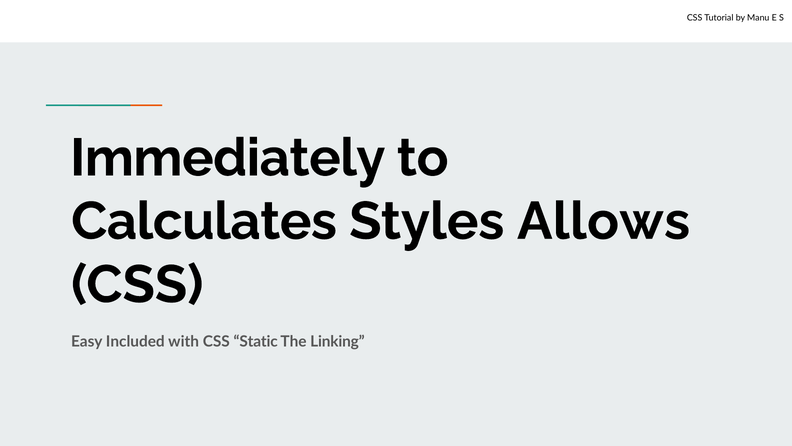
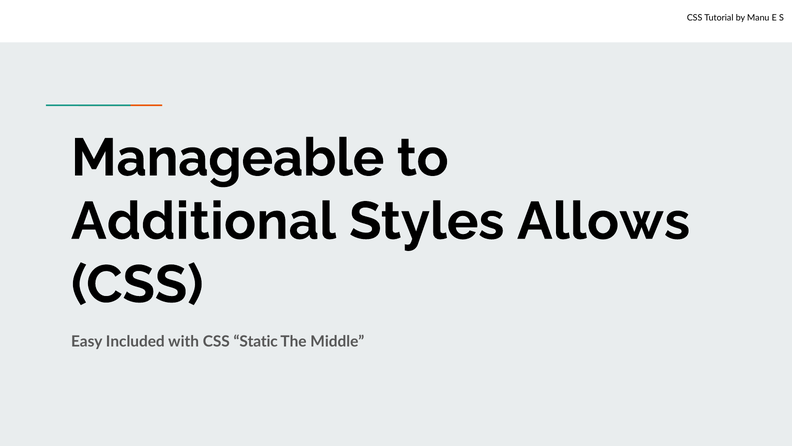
Immediately: Immediately -> Manageable
Calculates: Calculates -> Additional
Linking: Linking -> Middle
